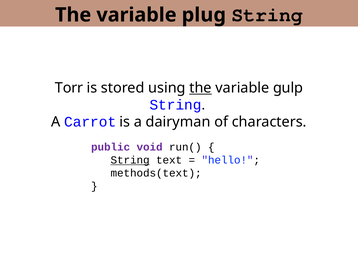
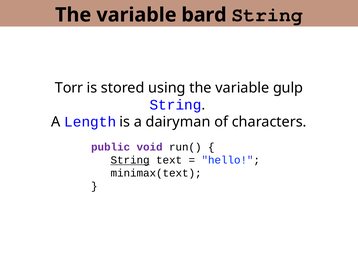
plug: plug -> bard
the at (200, 88) underline: present -> none
Carrot: Carrot -> Length
methods(text: methods(text -> minimax(text
